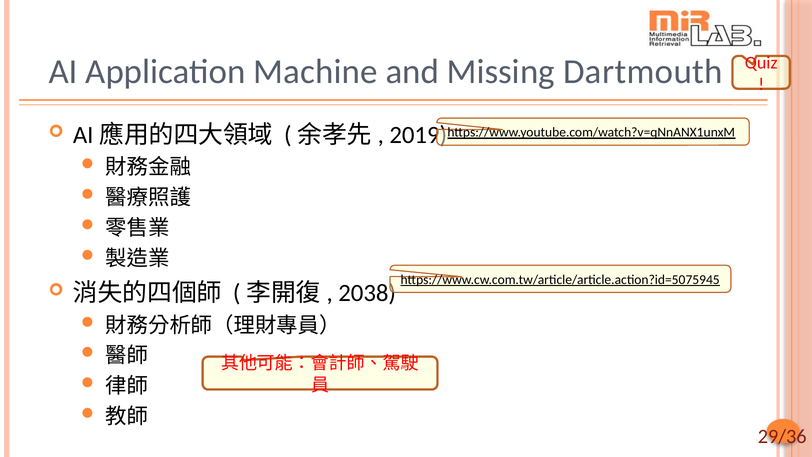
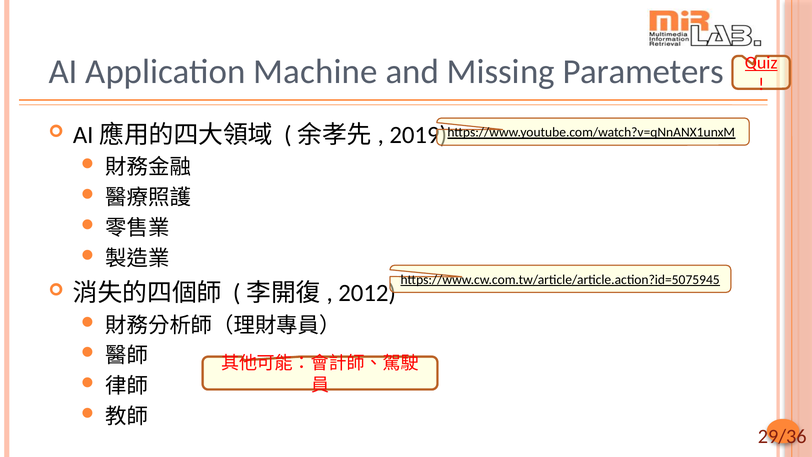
Quiz underline: none -> present
Dartmouth: Dartmouth -> Parameters
2038: 2038 -> 2012
